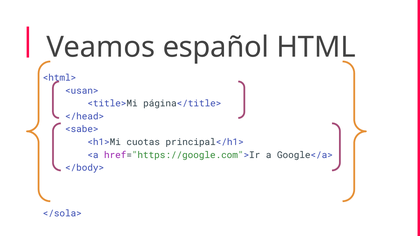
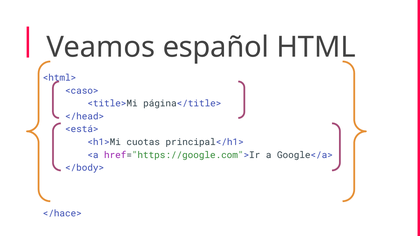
<usan>: <usan> -> <caso>
<sabe>: <sabe> -> <está>
</sola>: </sola> -> </hace>
